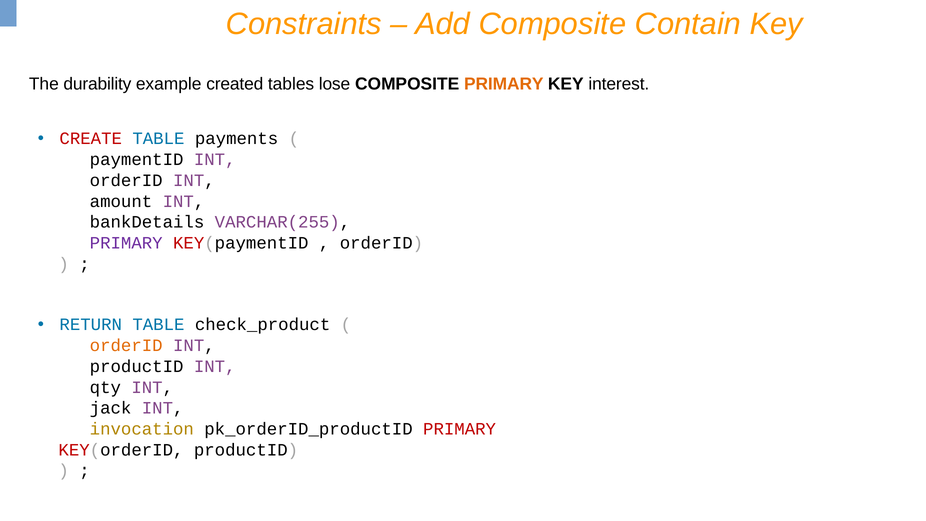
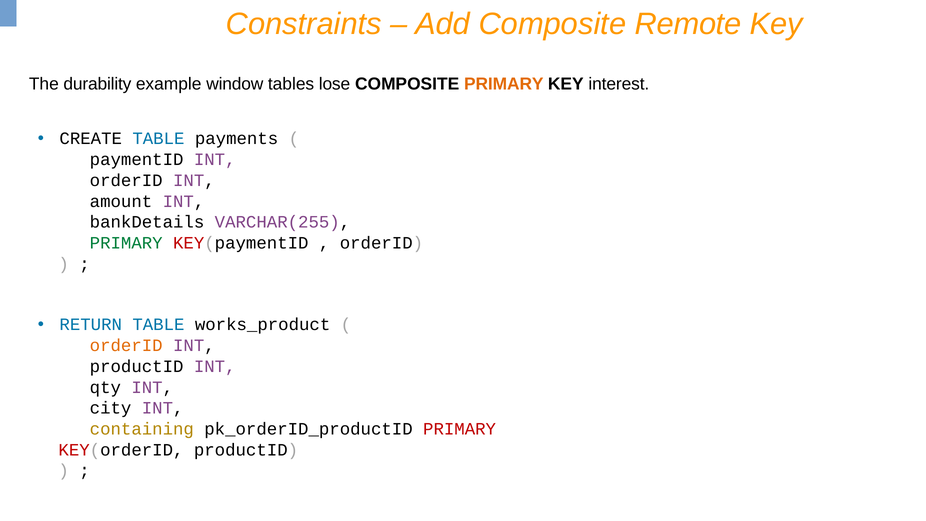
Contain: Contain -> Remote
created: created -> window
CREATE colour: red -> black
PRIMARY at (126, 243) colour: purple -> green
check_product: check_product -> works_product
jack: jack -> city
invocation: invocation -> containing
